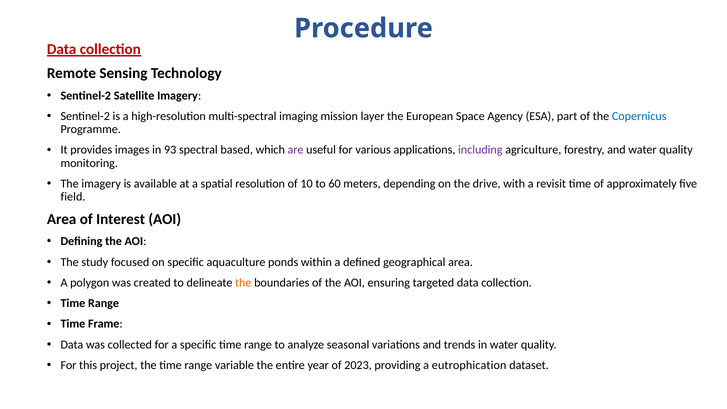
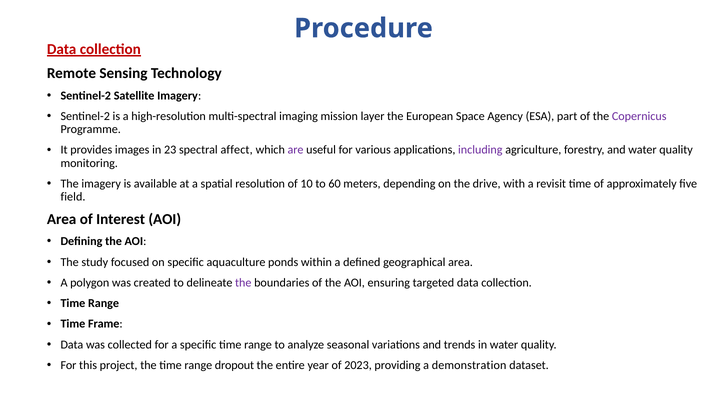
Copernicus colour: blue -> purple
93: 93 -> 23
based: based -> affect
the at (243, 283) colour: orange -> purple
variable: variable -> dropout
eutrophication: eutrophication -> demonstration
